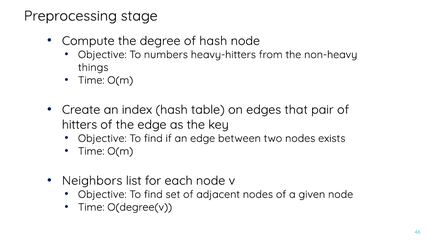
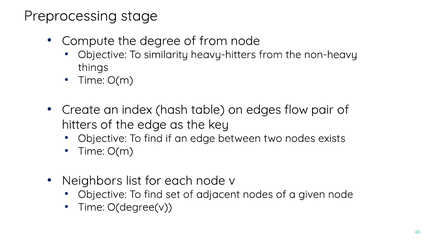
of hash: hash -> from
numbers: numbers -> similarity
that: that -> flow
